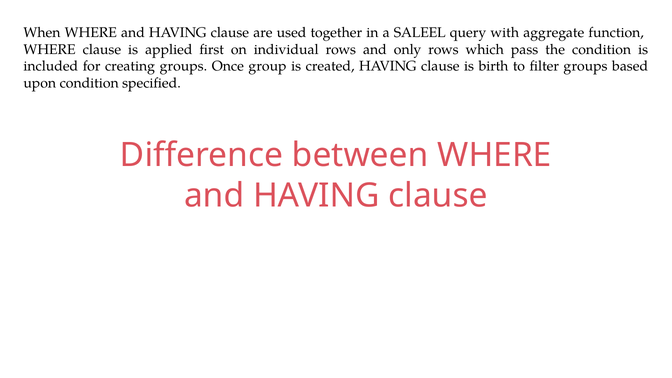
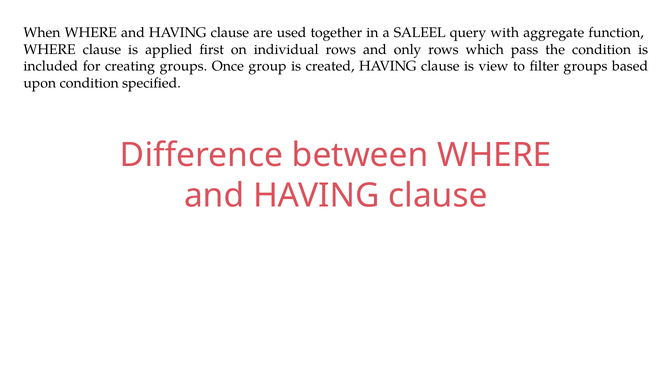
birth: birth -> view
